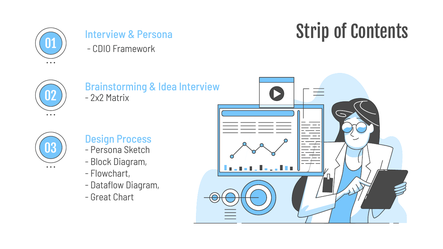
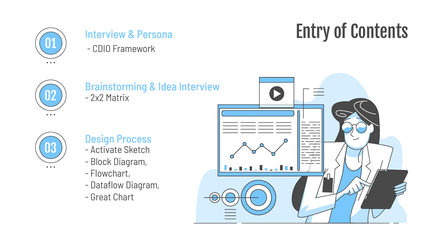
Strip: Strip -> Entry
Persona at (106, 150): Persona -> Activate
